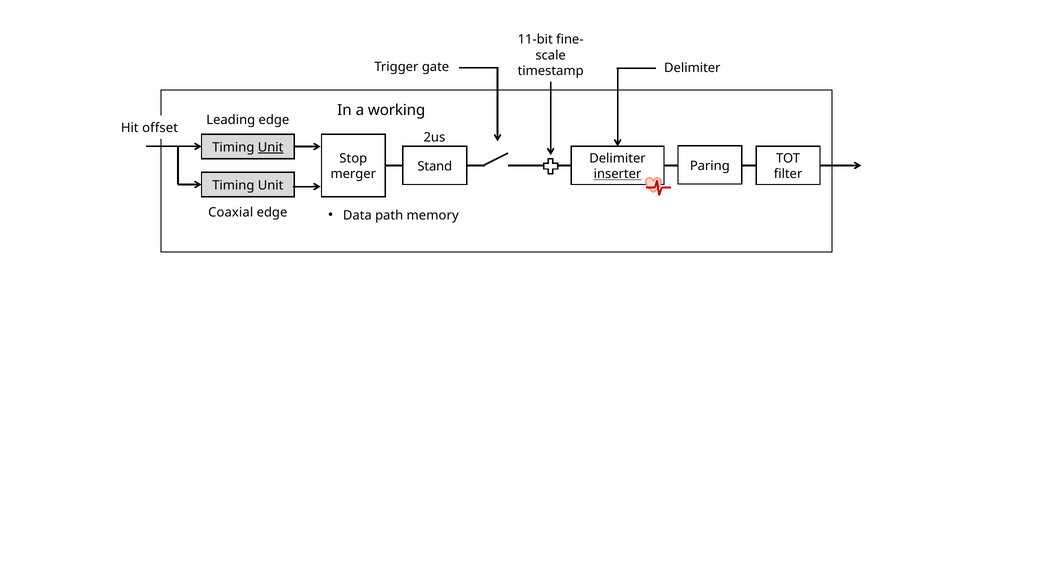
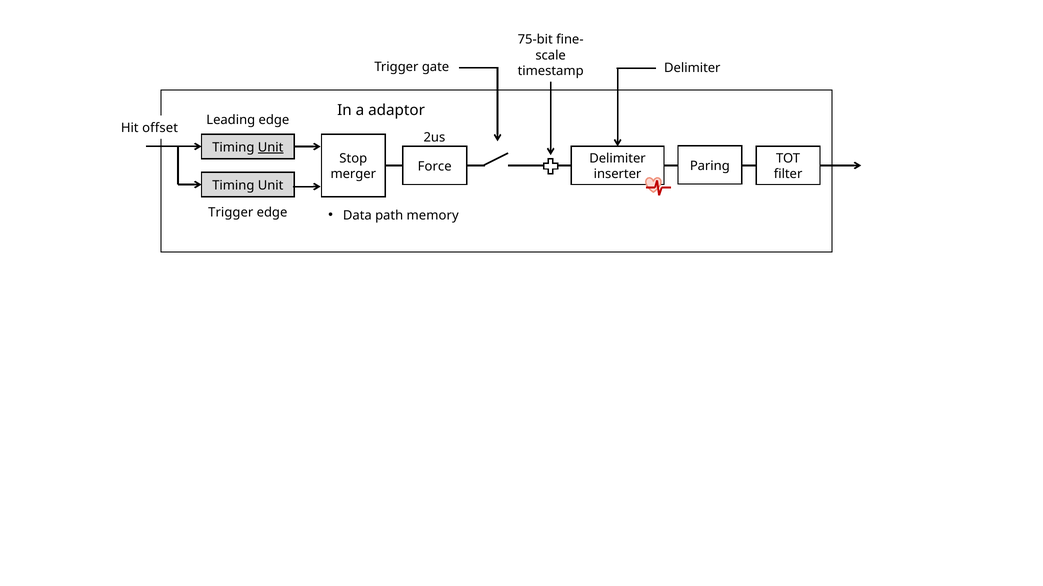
11-bit: 11-bit -> 75-bit
working: working -> adaptor
Stand: Stand -> Force
inserter underline: present -> none
Coaxial at (231, 213): Coaxial -> Trigger
